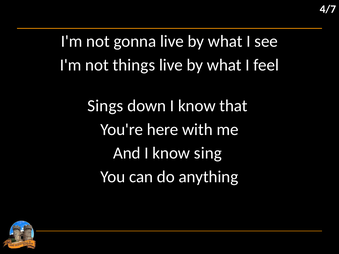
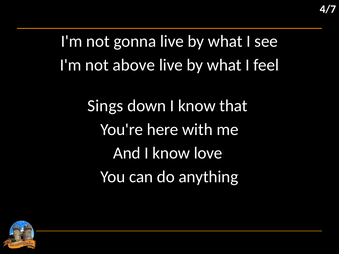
things: things -> above
sing: sing -> love
